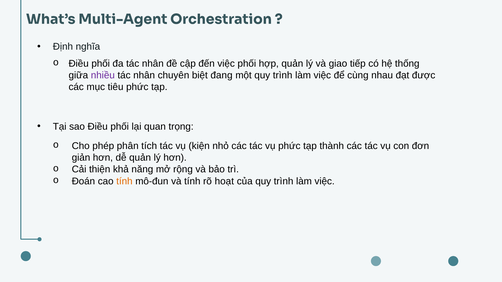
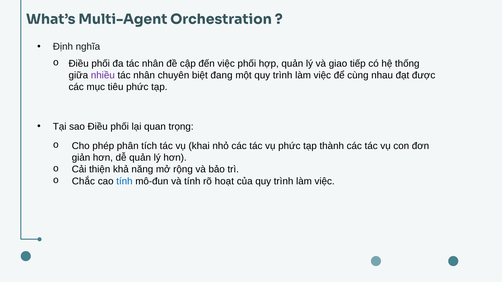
kiện: kiện -> khai
Đoán: Đoán -> Chắc
tính at (124, 181) colour: orange -> blue
